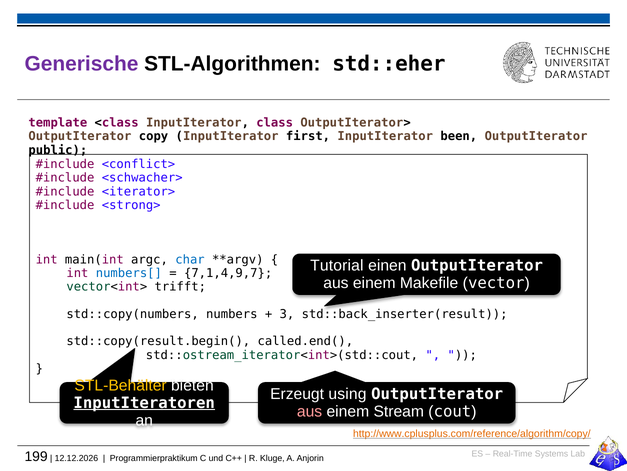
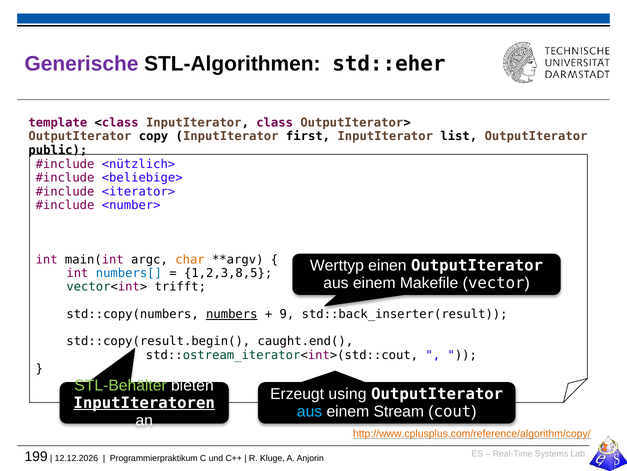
been: been -> list
<conflict>: <conflict> -> <nützlich>
<schwacher>: <schwacher> -> <beliebige>
<strong>: <strong> -> <number>
char colour: blue -> orange
Tutorial: Tutorial -> Werttyp
7,1,4,9,7: 7,1,4,9,7 -> 1,2,3,8,5
numbers underline: none -> present
3: 3 -> 9
called.end(: called.end( -> caught.end(
STL-Behälter colour: yellow -> light green
aus at (310, 411) colour: pink -> light blue
